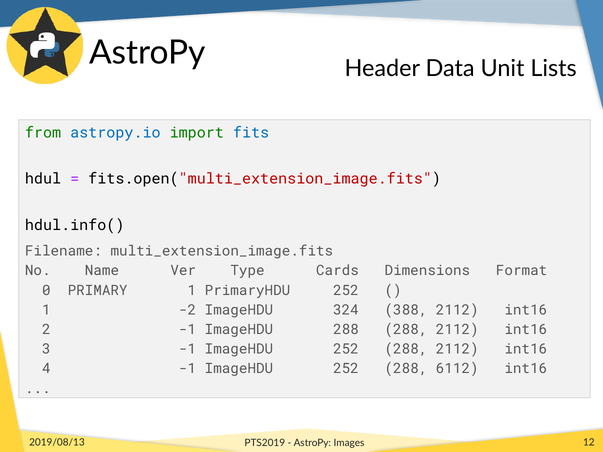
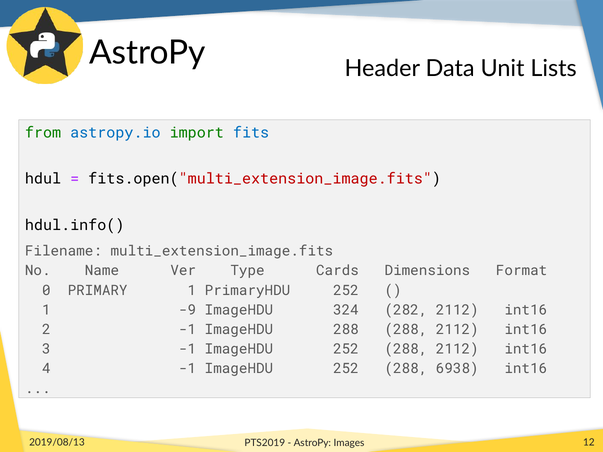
-2: -2 -> -9
388: 388 -> 282
6112: 6112 -> 6938
